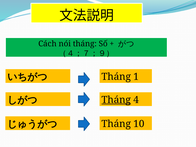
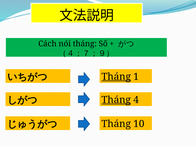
Tháng at (116, 77) underline: none -> present
